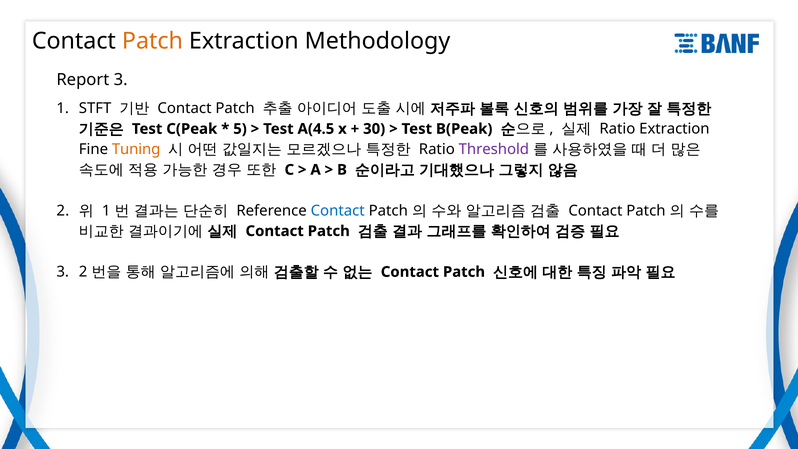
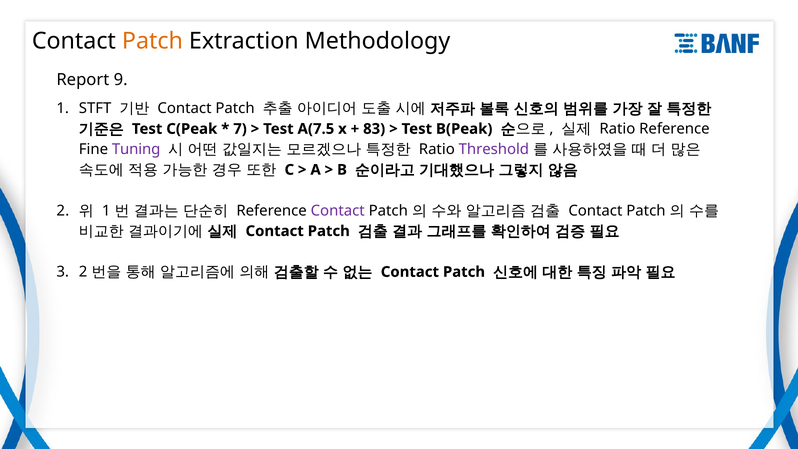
Report 3: 3 -> 9
5: 5 -> 7
A(4.5: A(4.5 -> A(7.5
30: 30 -> 83
Ratio Extraction: Extraction -> Reference
Tuning colour: orange -> purple
Contact at (338, 211) colour: blue -> purple
